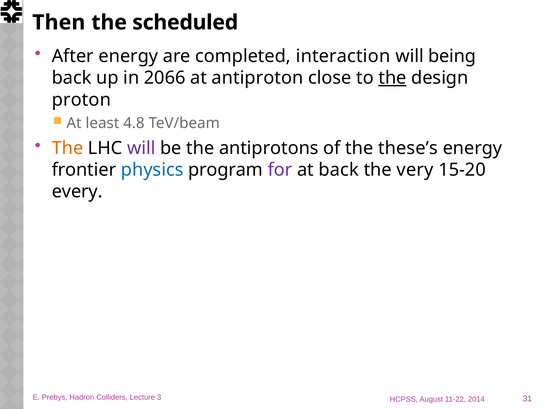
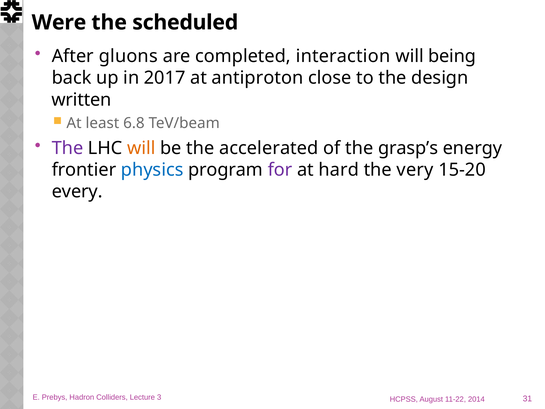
Then: Then -> Were
After energy: energy -> gluons
2066: 2066 -> 2017
the at (392, 78) underline: present -> none
proton: proton -> written
4.8: 4.8 -> 6.8
The at (68, 148) colour: orange -> purple
will at (141, 148) colour: purple -> orange
antiprotons: antiprotons -> accelerated
these’s: these’s -> grasp’s
at back: back -> hard
